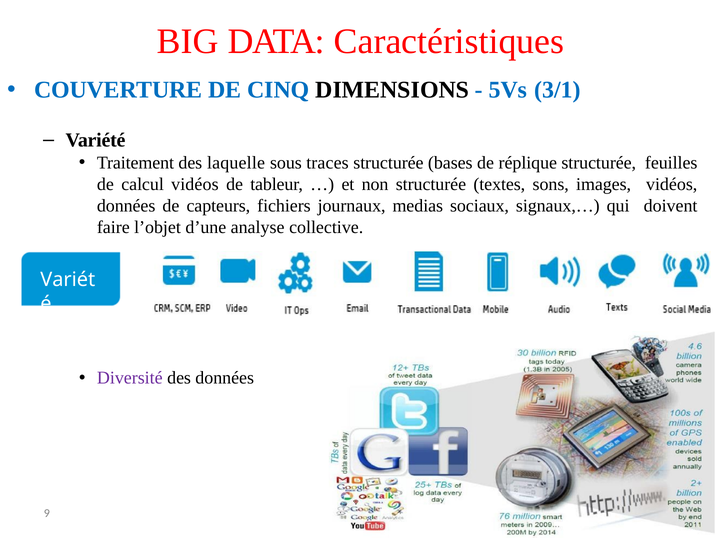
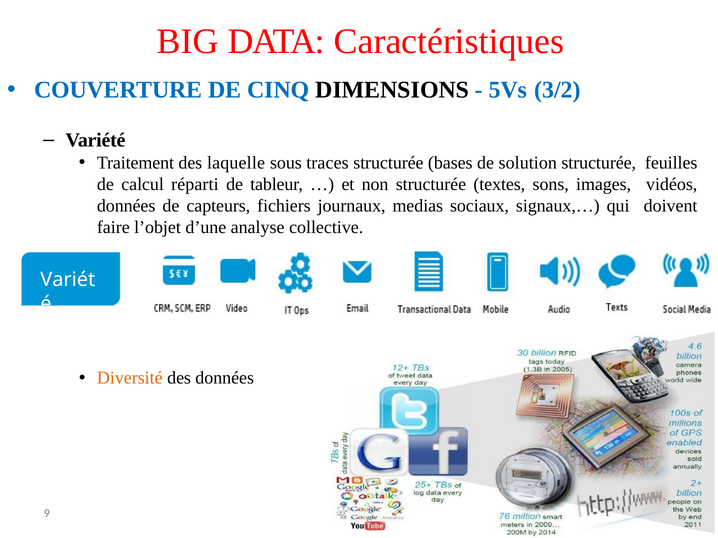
3/1: 3/1 -> 3/2
réplique: réplique -> solution
calcul vidéos: vidéos -> réparti
Diversité colour: purple -> orange
